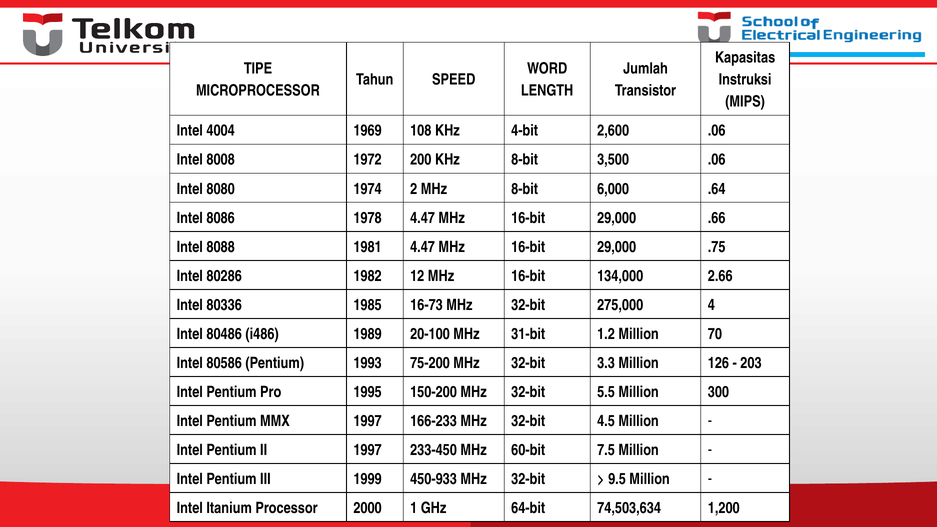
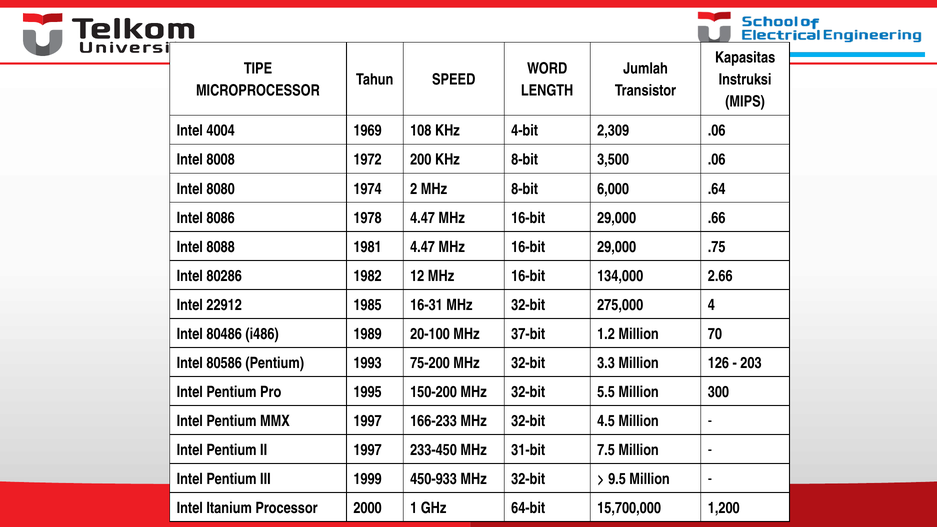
2,600: 2,600 -> 2,309
80336: 80336 -> 22912
16-73: 16-73 -> 16-31
31-bit: 31-bit -> 37-bit
60-bit: 60-bit -> 31-bit
74,503,634: 74,503,634 -> 15,700,000
